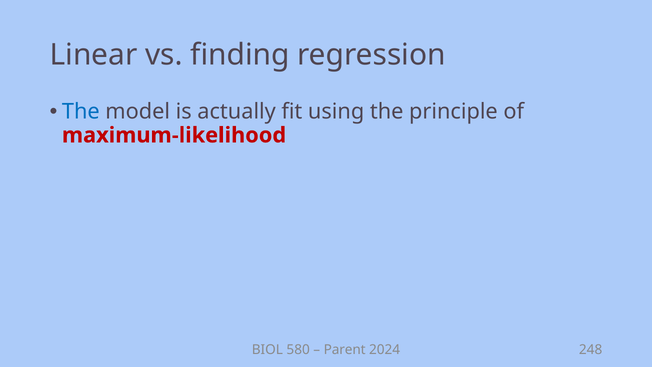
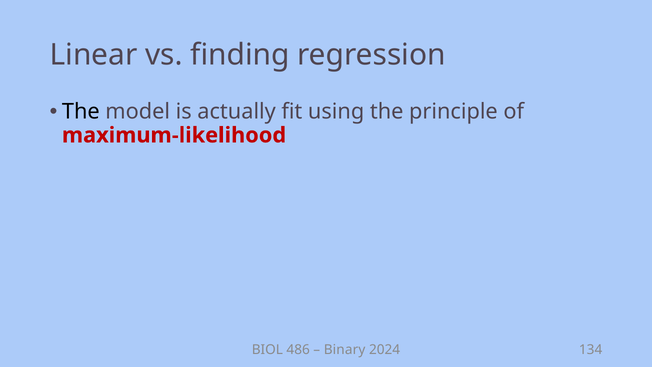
The at (81, 112) colour: blue -> black
580: 580 -> 486
Parent: Parent -> Binary
248: 248 -> 134
